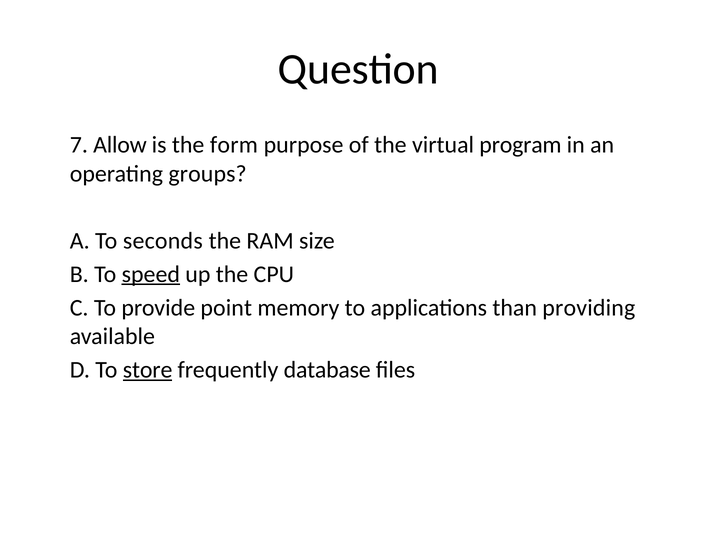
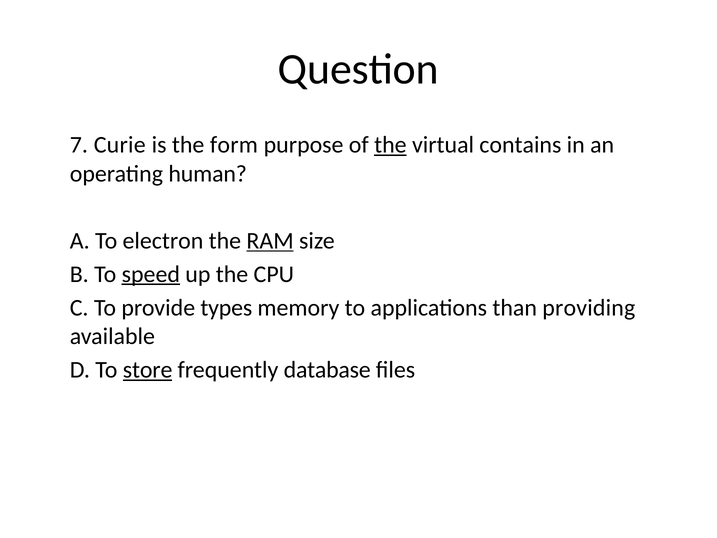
Allow: Allow -> Curie
the at (390, 145) underline: none -> present
program: program -> contains
groups: groups -> human
seconds: seconds -> electron
RAM underline: none -> present
point: point -> types
